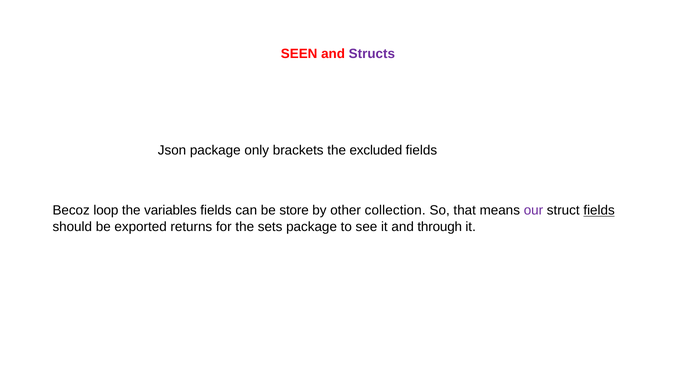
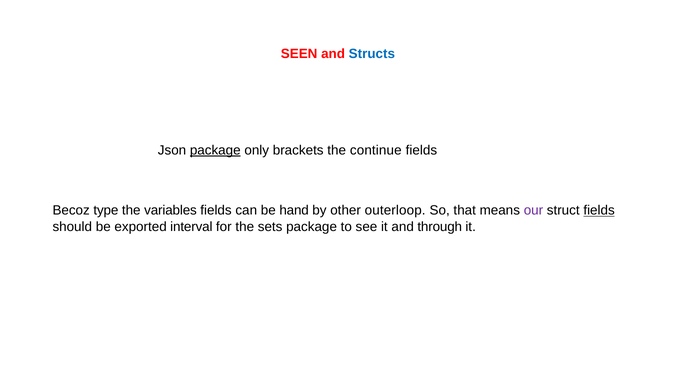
Structs colour: purple -> blue
package at (215, 150) underline: none -> present
excluded: excluded -> continue
loop: loop -> type
store: store -> hand
collection: collection -> outerloop
returns: returns -> interval
